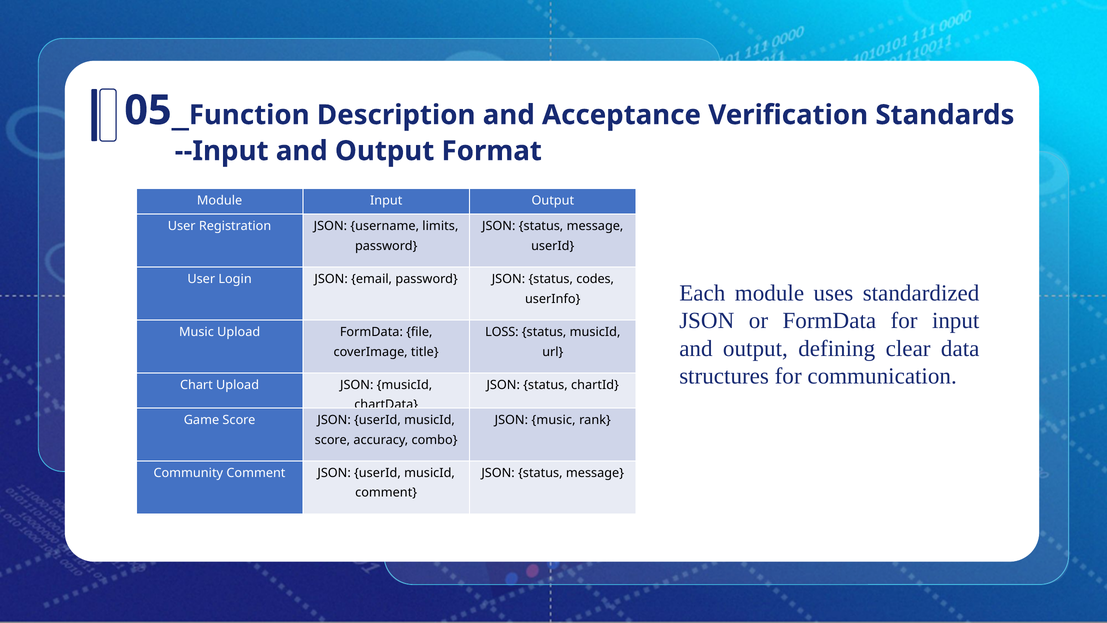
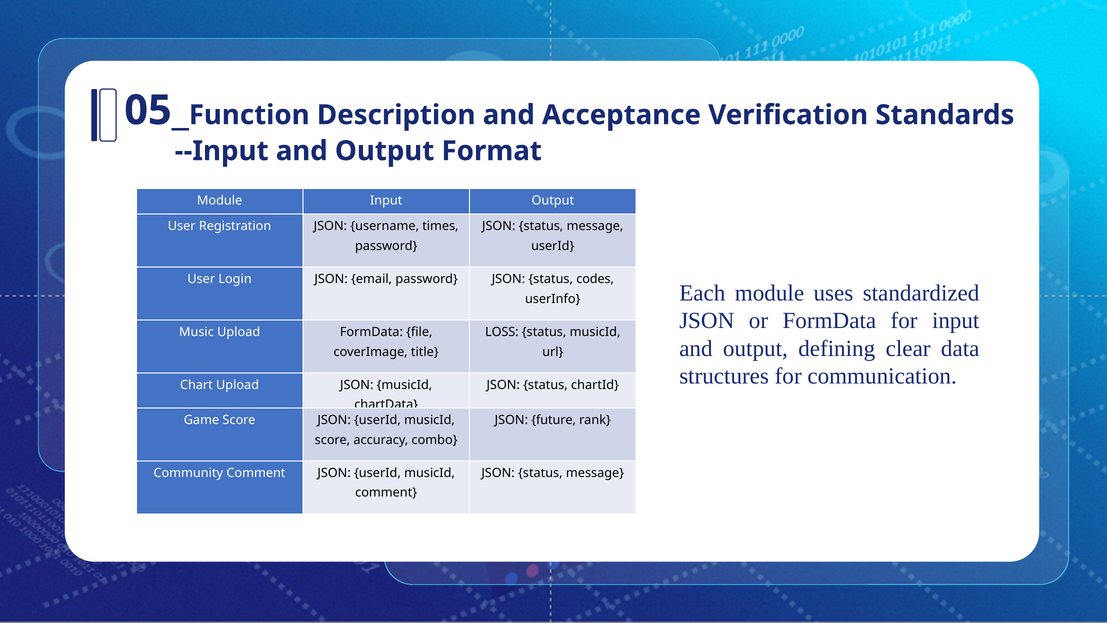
limits: limits -> times
JSON music: music -> future
